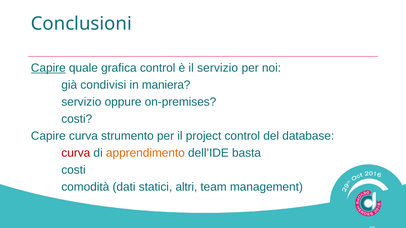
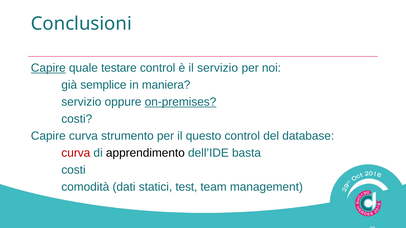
grafica: grafica -> testare
condivisi: condivisi -> semplice
on-premises underline: none -> present
project: project -> questo
apprendimento colour: orange -> black
altri: altri -> test
